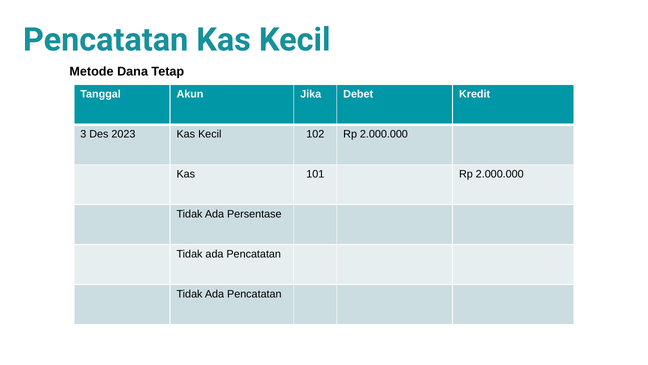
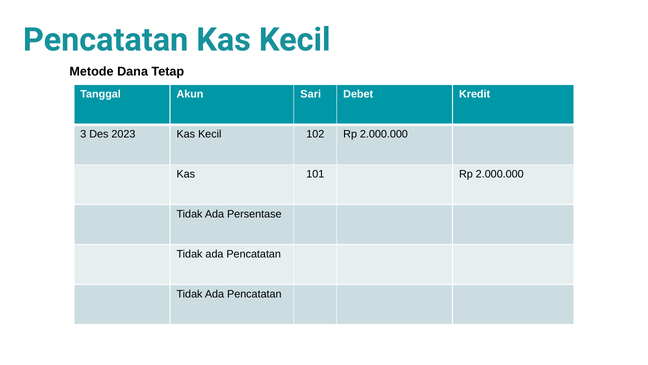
Jika: Jika -> Sari
